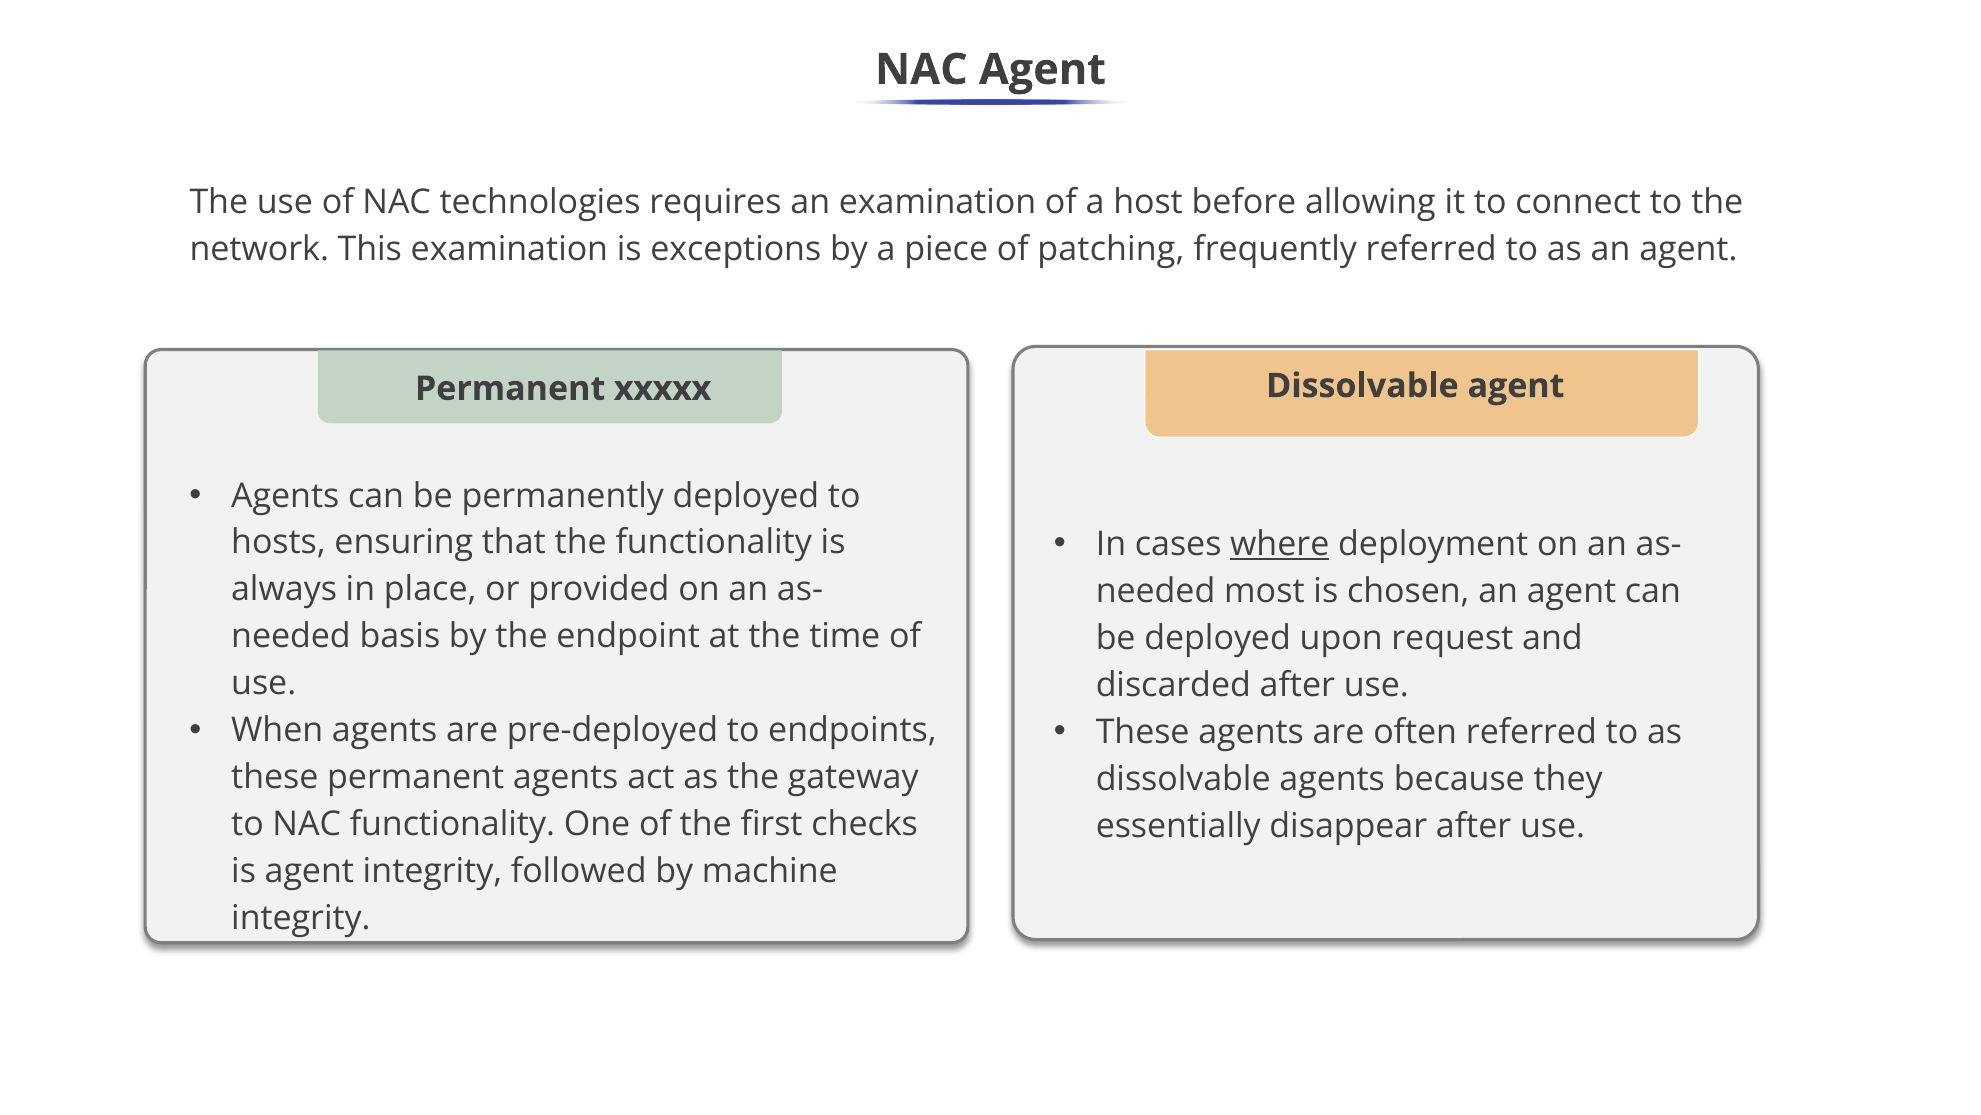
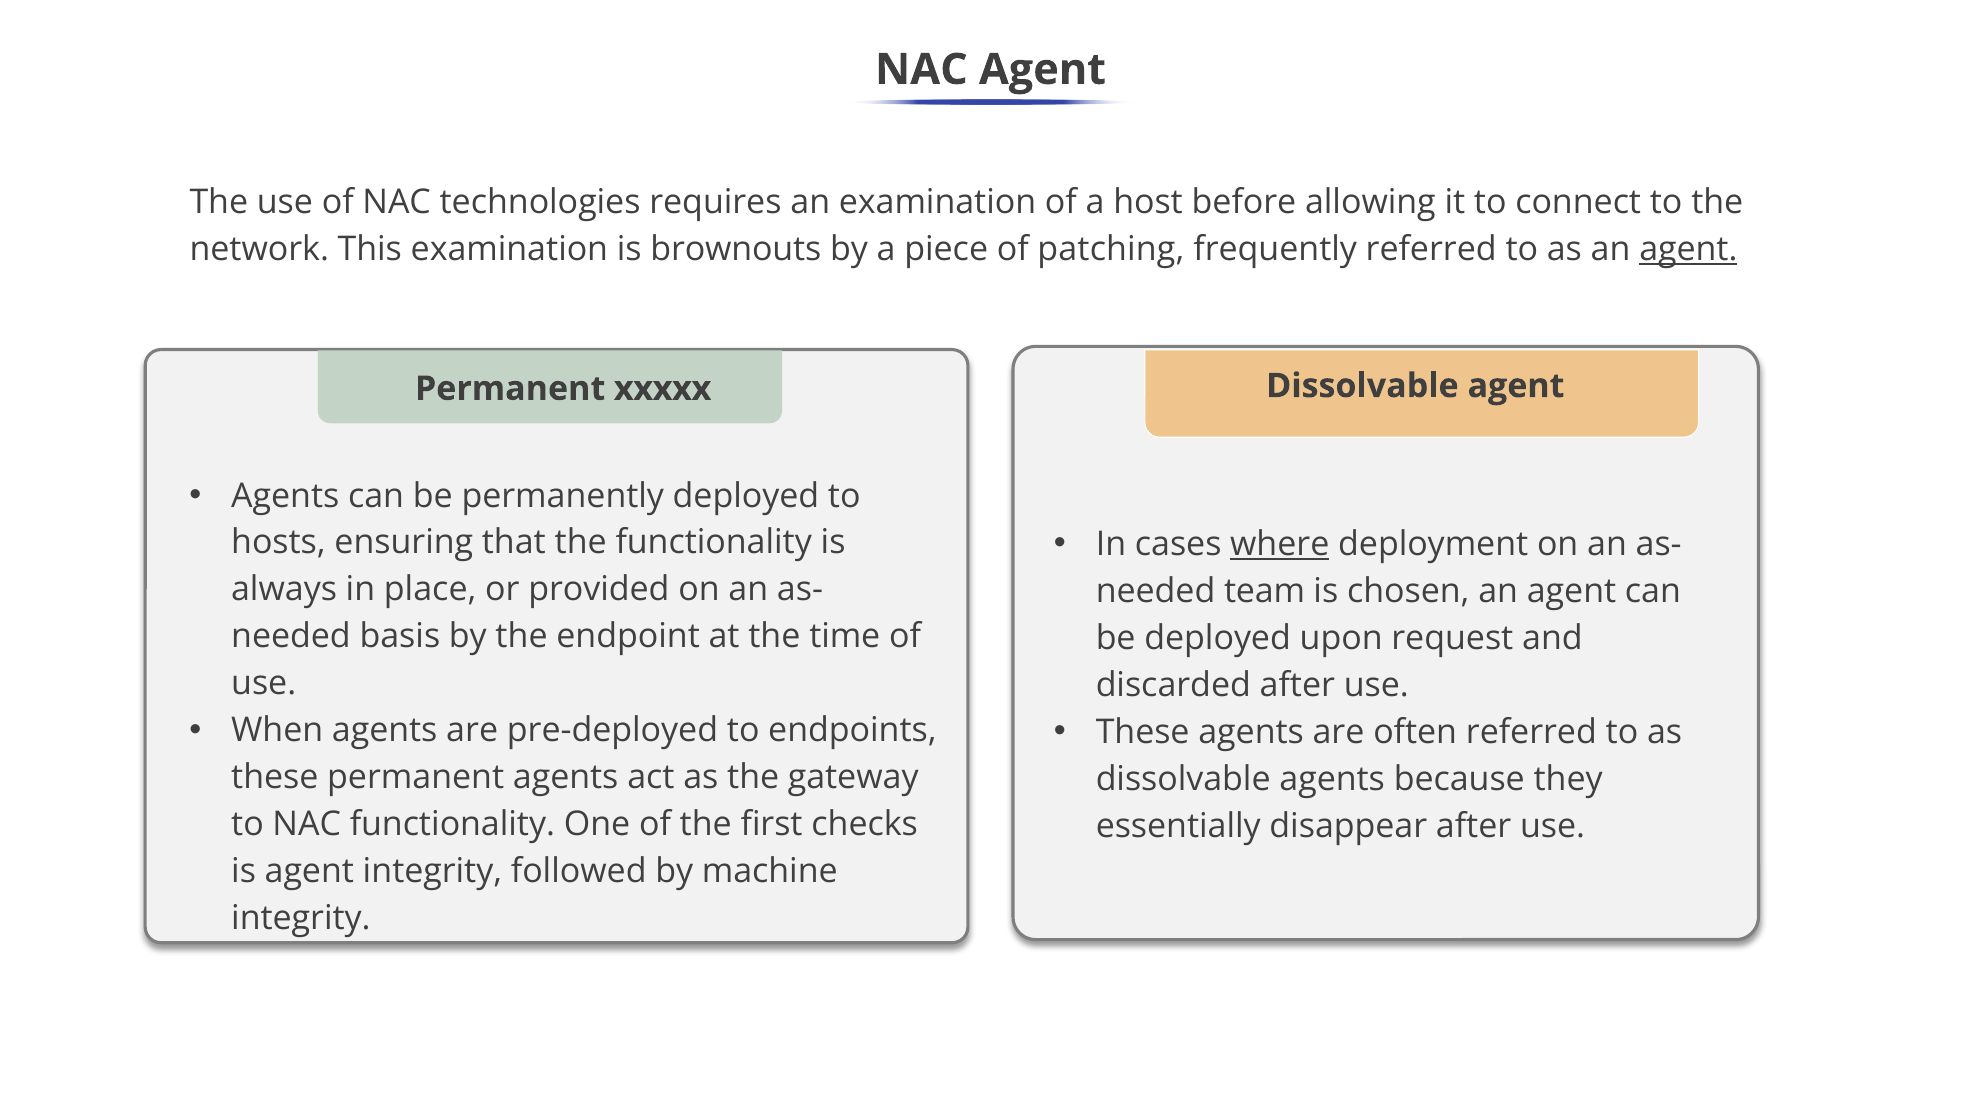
exceptions: exceptions -> brownouts
agent at (1688, 249) underline: none -> present
most: most -> team
